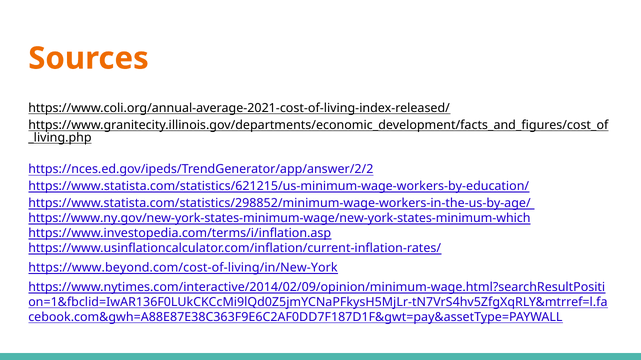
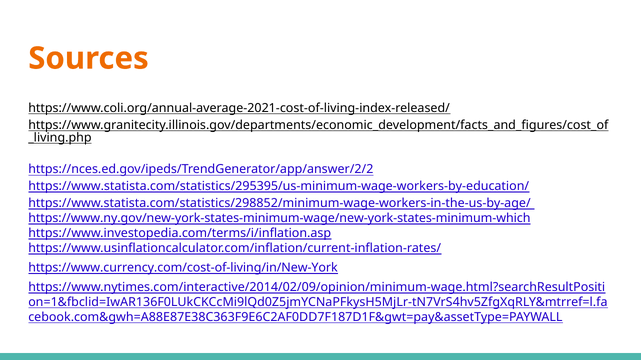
https://www.statista.com/statistics/621215/us-minimum-wage-workers-by-education/: https://www.statista.com/statistics/621215/us-minimum-wage-workers-by-education/ -> https://www.statista.com/statistics/295395/us-minimum-wage-workers-by-education/
https://www.beyond.com/cost-of-living/in/New-York: https://www.beyond.com/cost-of-living/in/New-York -> https://www.currency.com/cost-of-living/in/New-York
